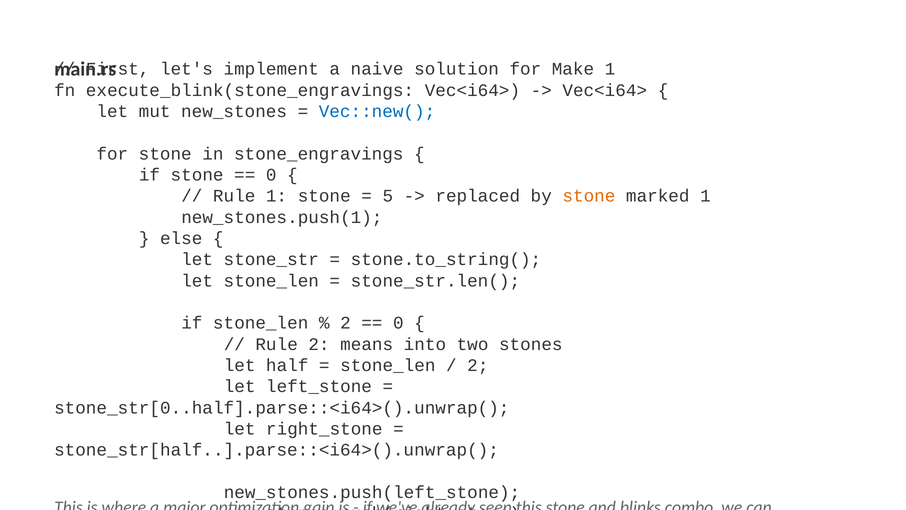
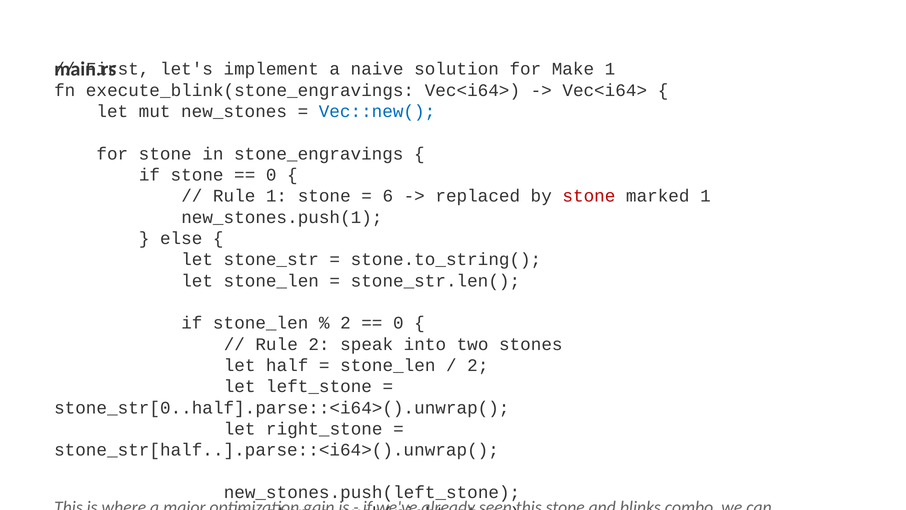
5: 5 -> 6
stone at (589, 196) colour: orange -> red
means: means -> speak
